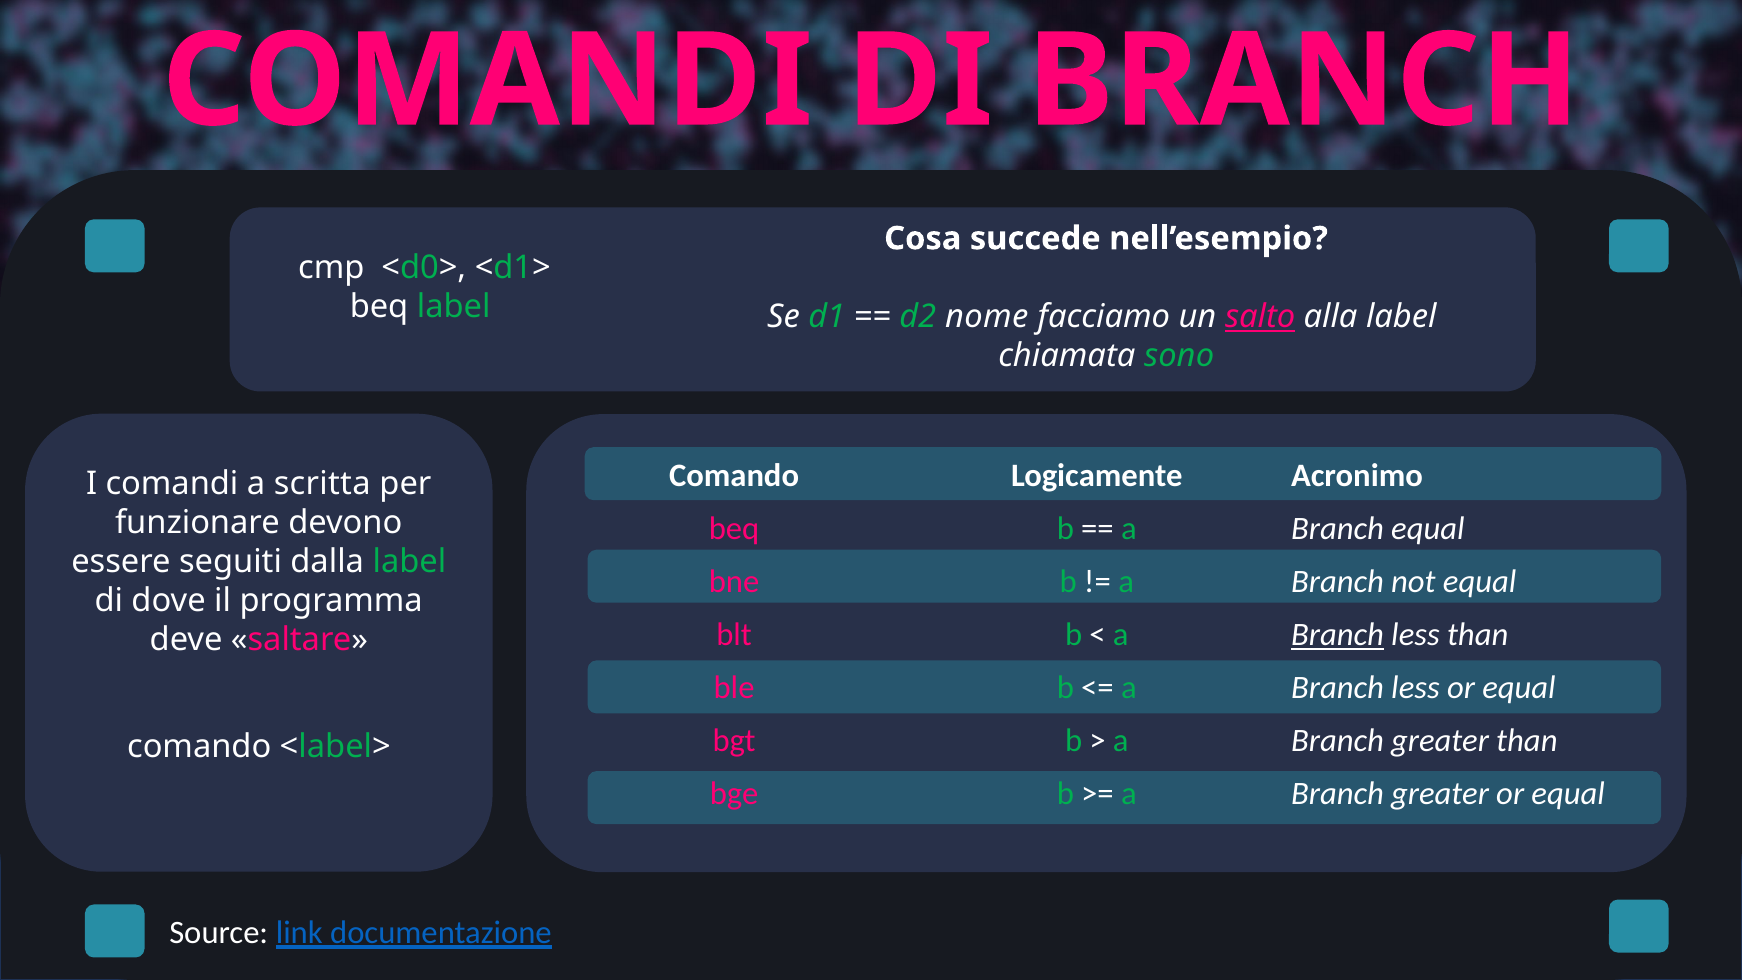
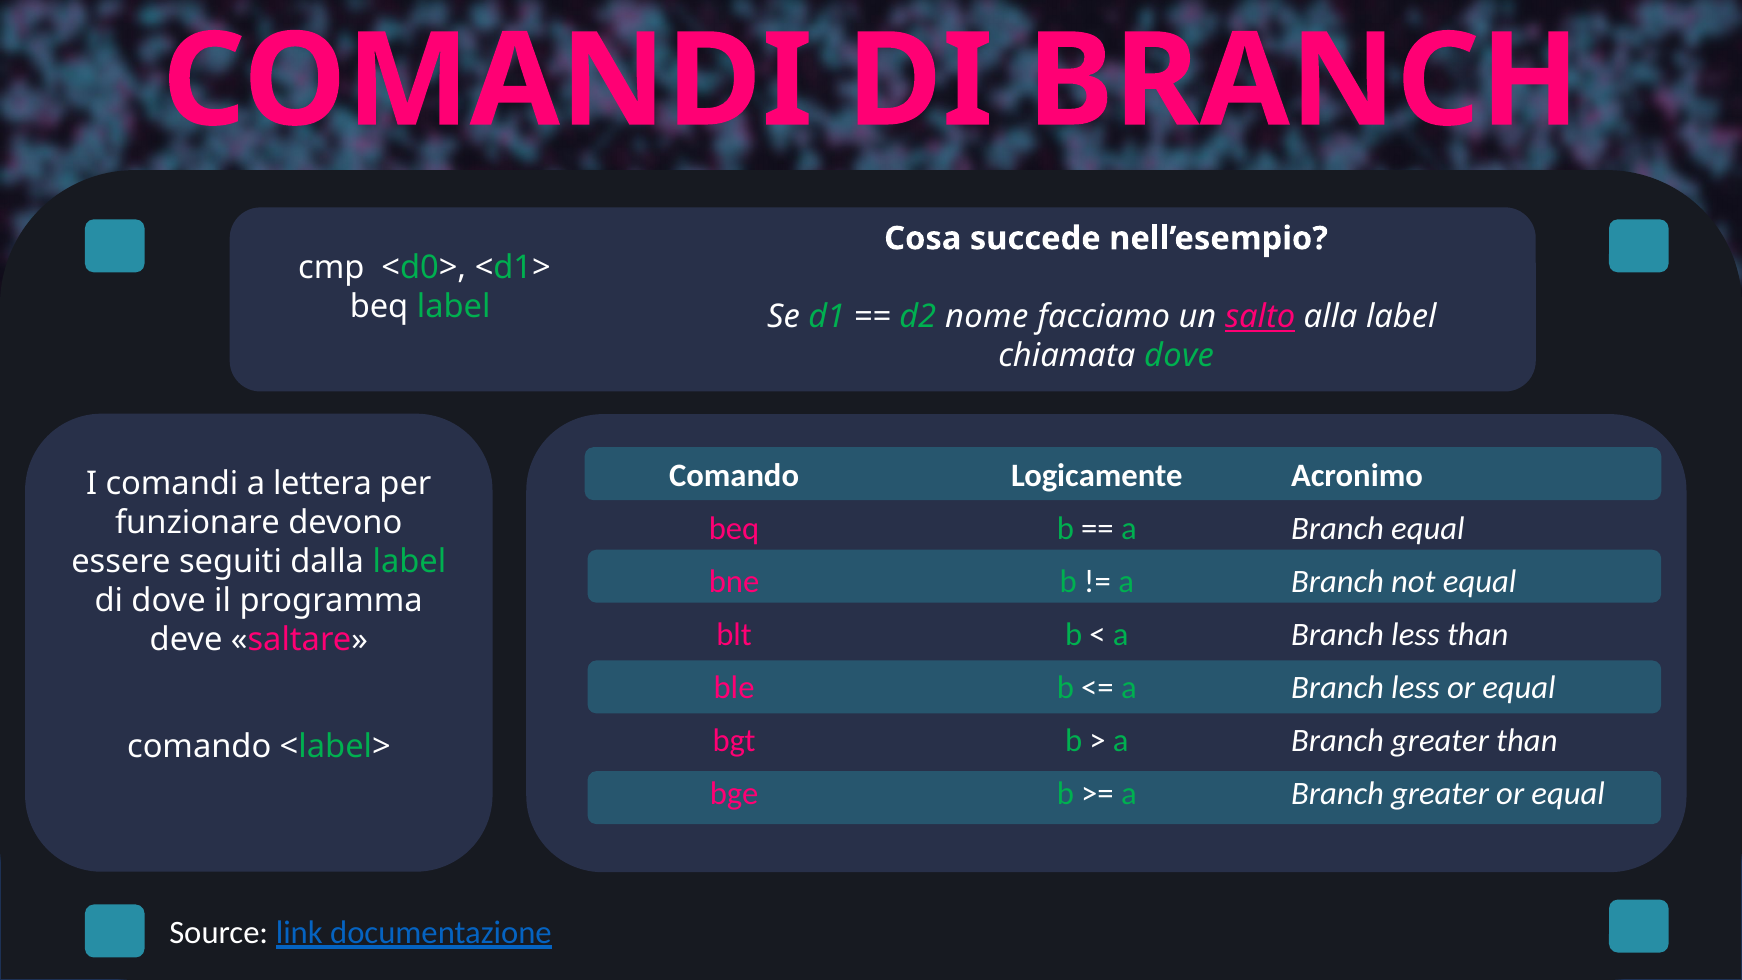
chiamata sono: sono -> dove
scritta: scritta -> lettera
Branch at (1338, 634) underline: present -> none
